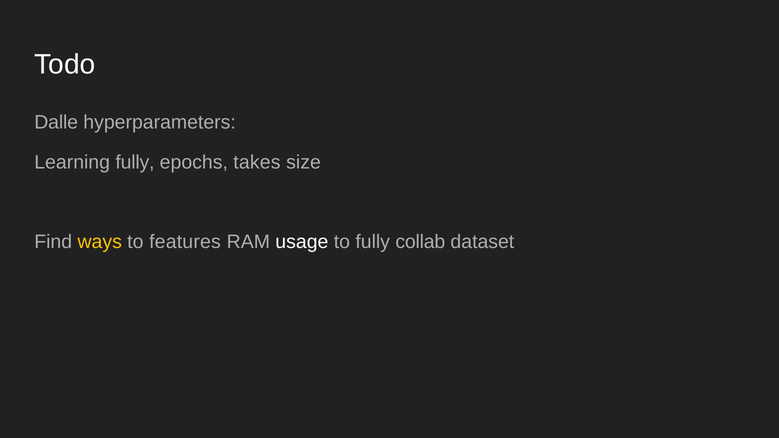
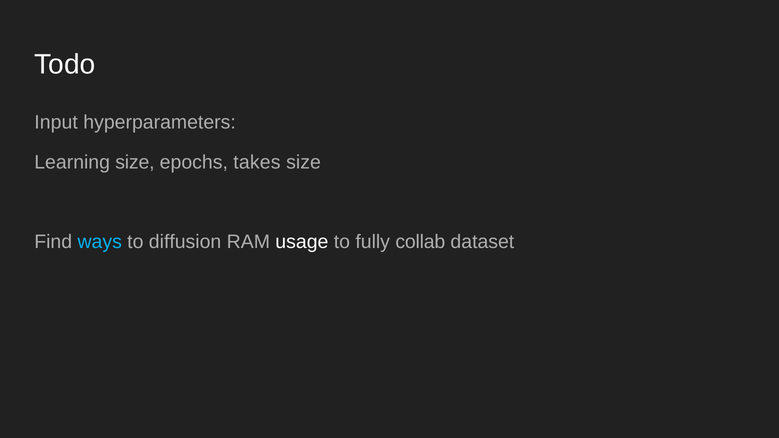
Dalle: Dalle -> Input
Learning fully: fully -> size
ways colour: yellow -> light blue
features: features -> diffusion
